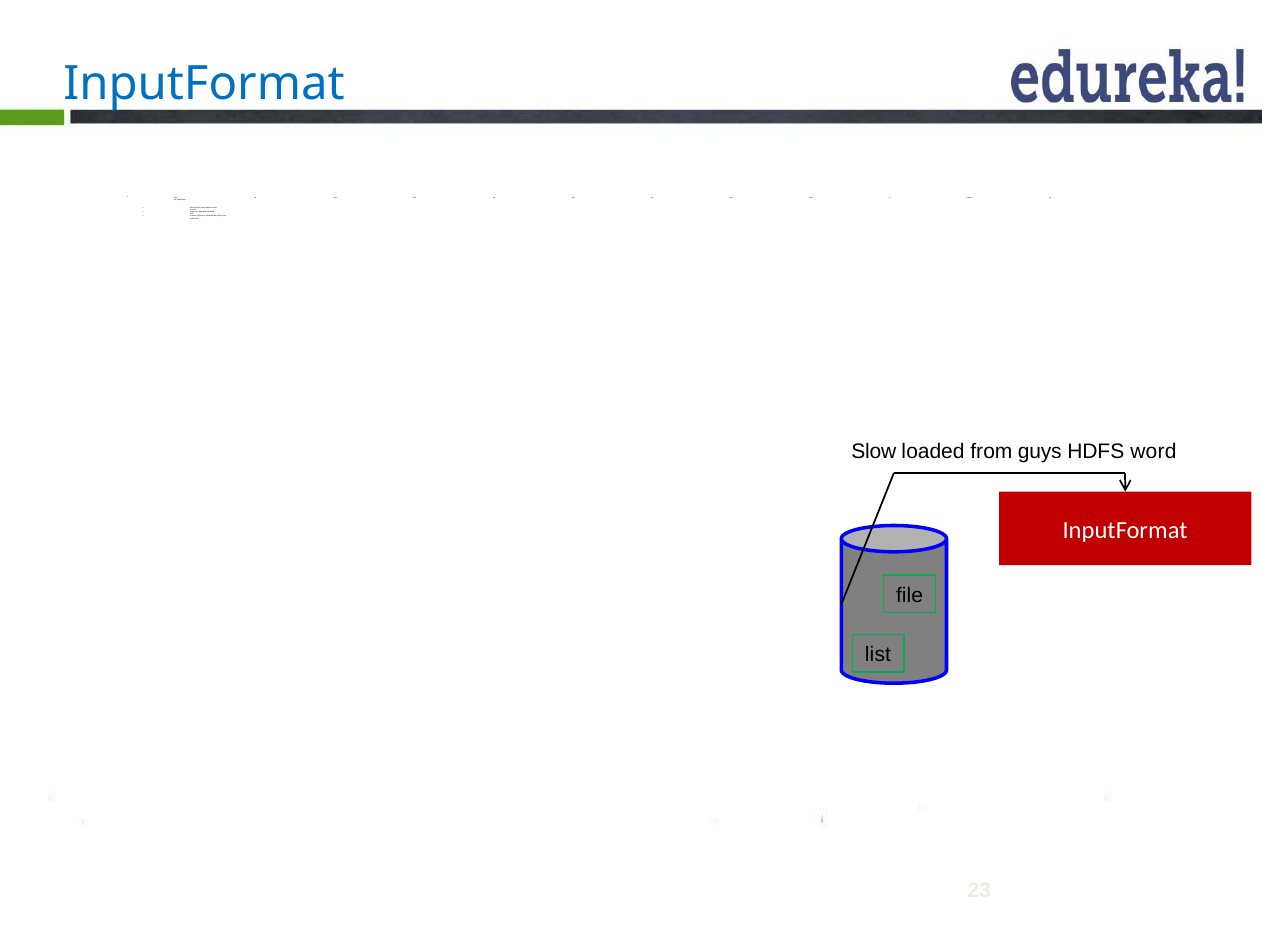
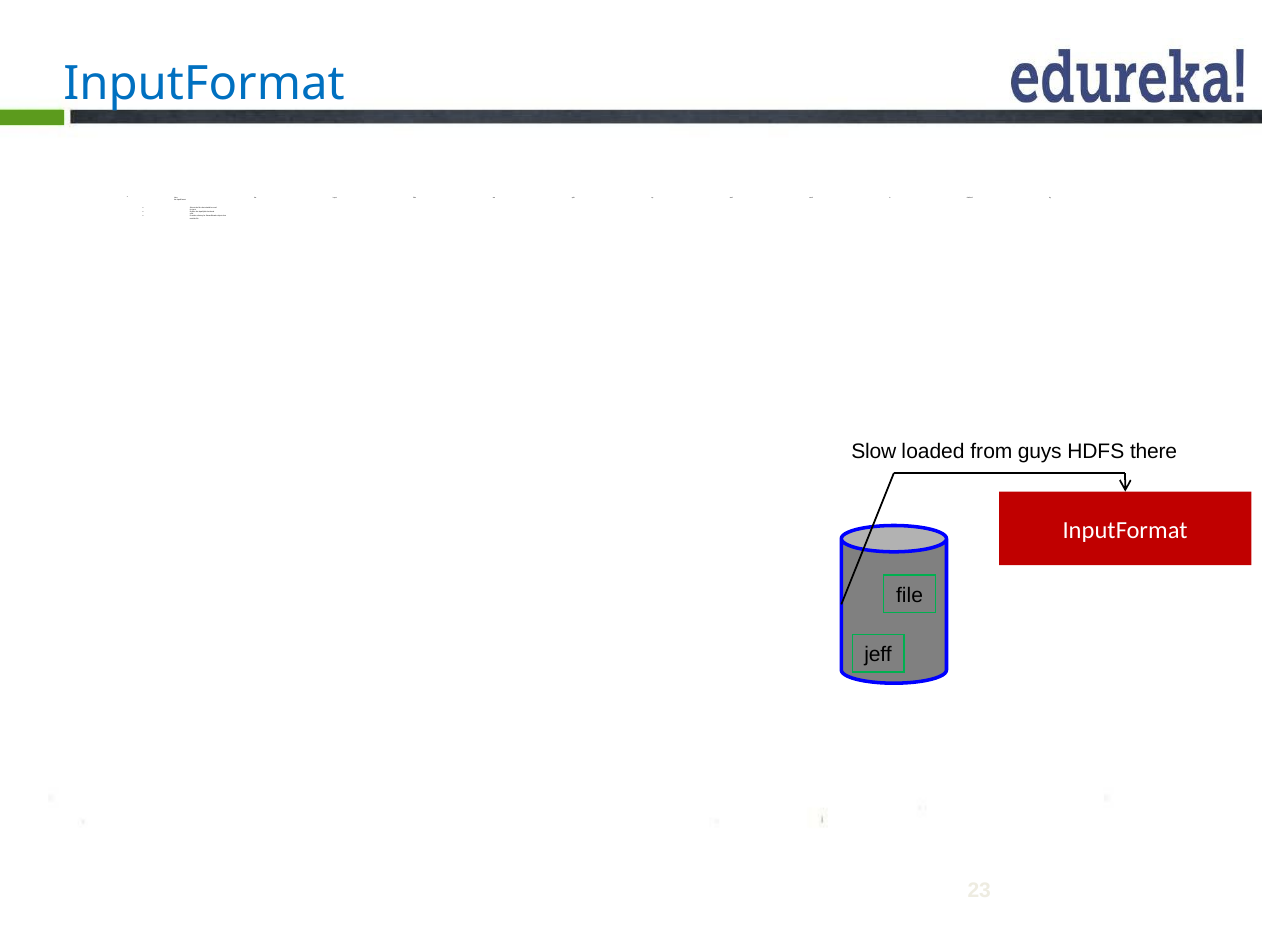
word: word -> there
list: list -> jeff
